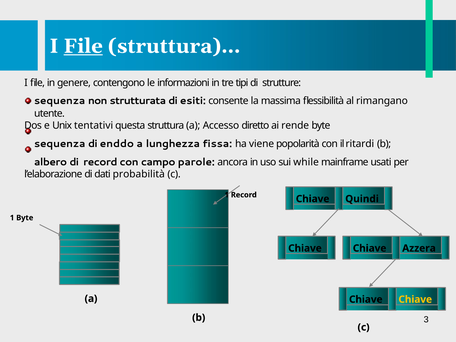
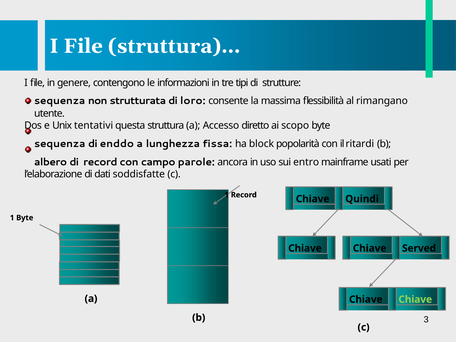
File at (83, 46) underline: present -> none
esiti: esiti -> loro
rende: rende -> scopo
viene: viene -> block
while: while -> entro
probabilità: probabilità -> soddisfatte
Azzera: Azzera -> Served
Chiave at (415, 299) colour: yellow -> light green
